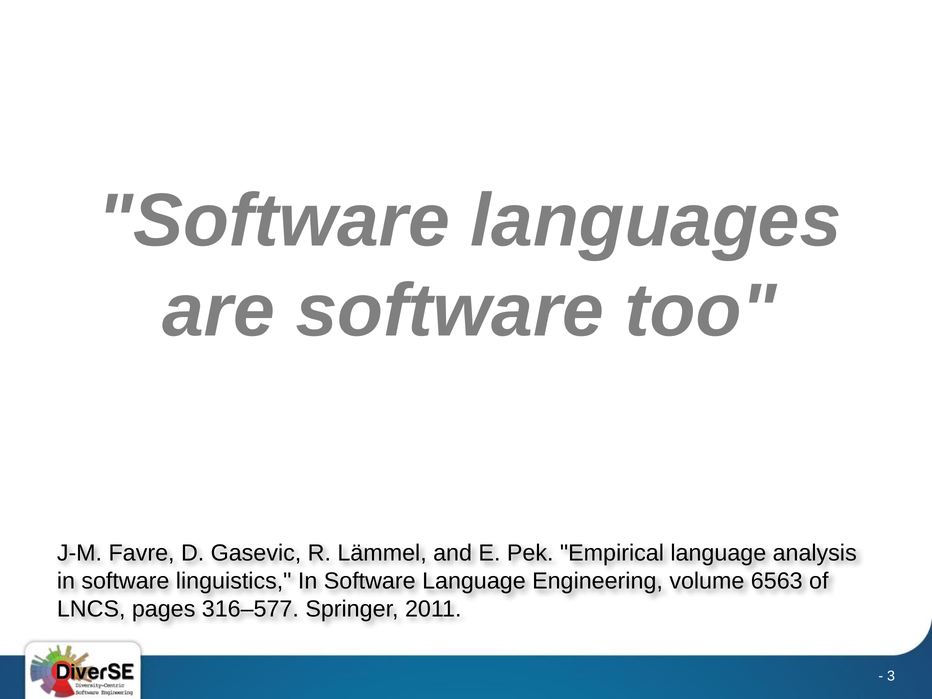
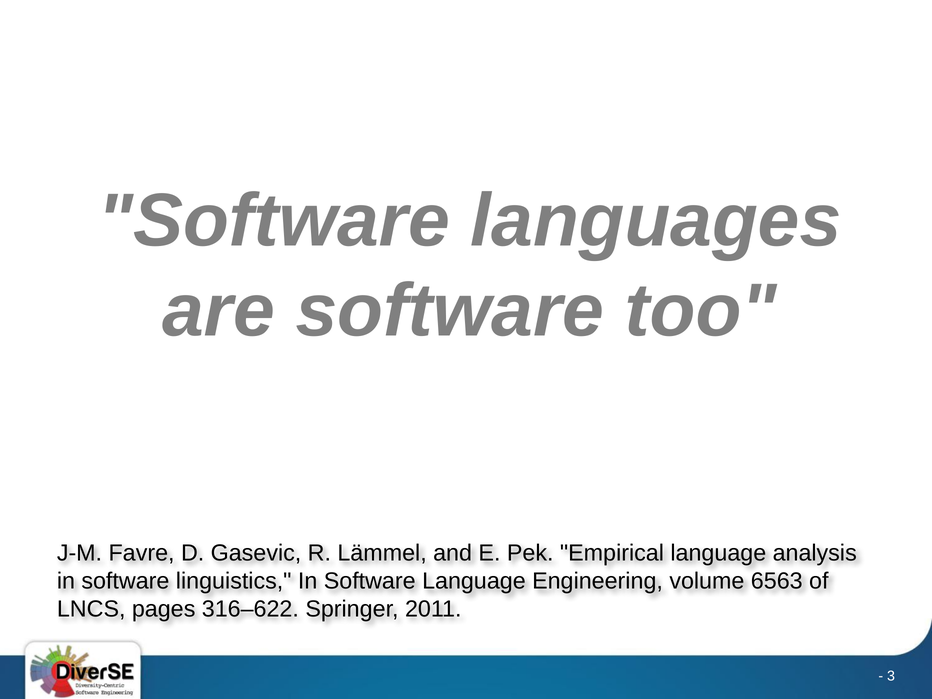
316–577: 316–577 -> 316–622
